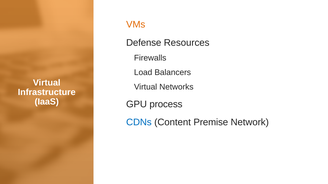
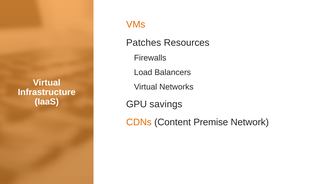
Defense: Defense -> Patches
process: process -> savings
CDNs colour: blue -> orange
